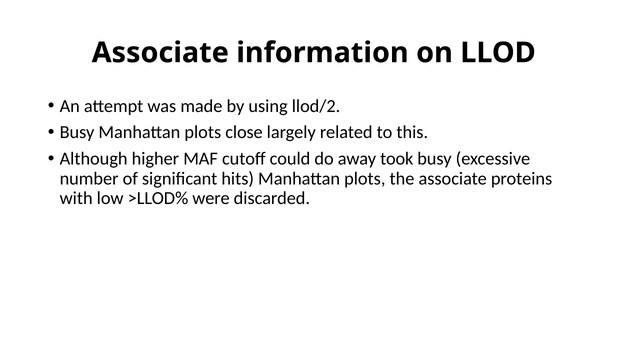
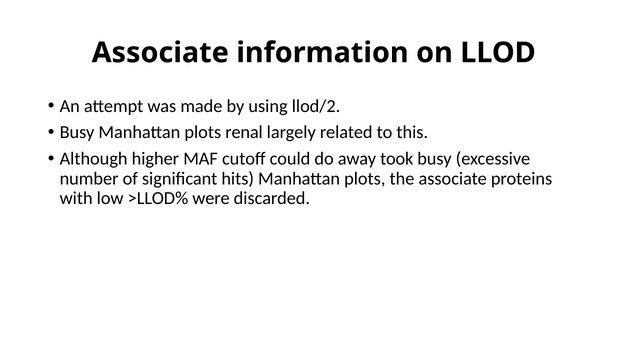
close: close -> renal
